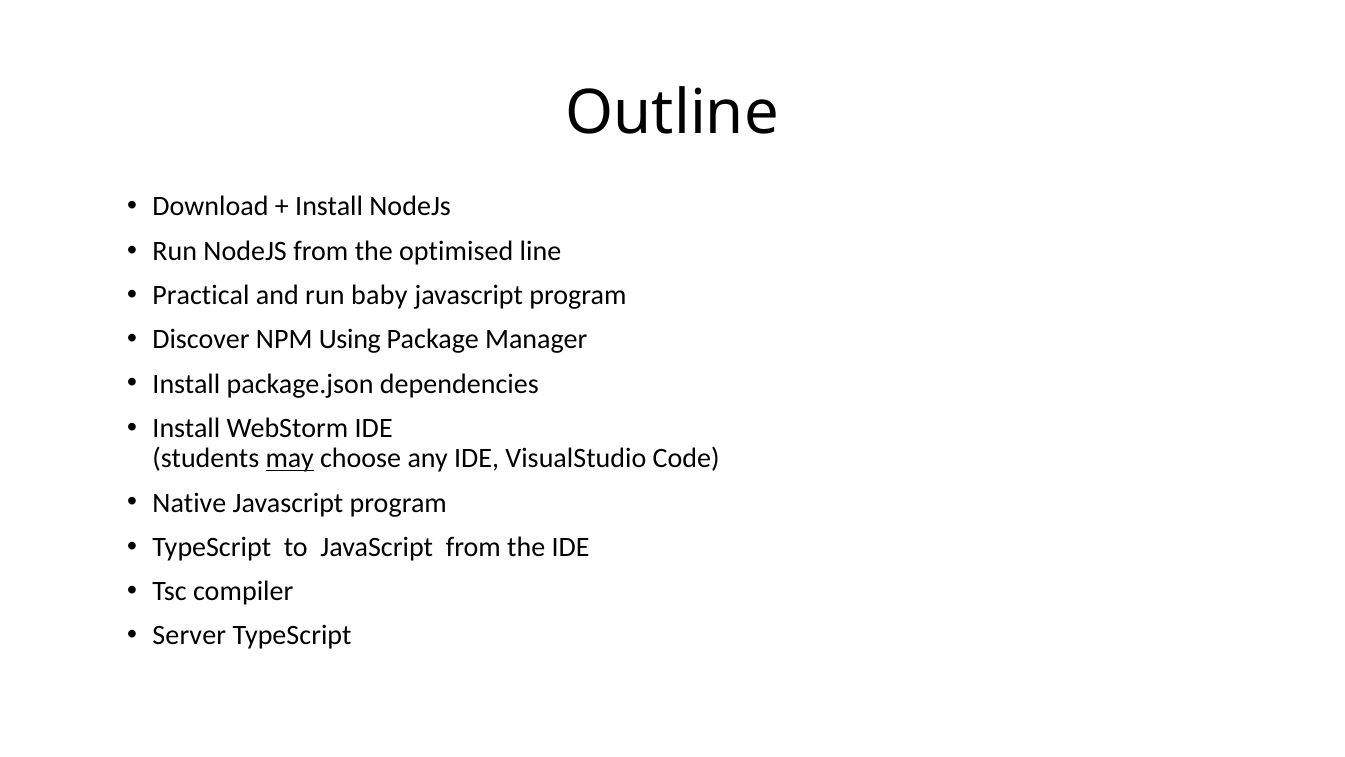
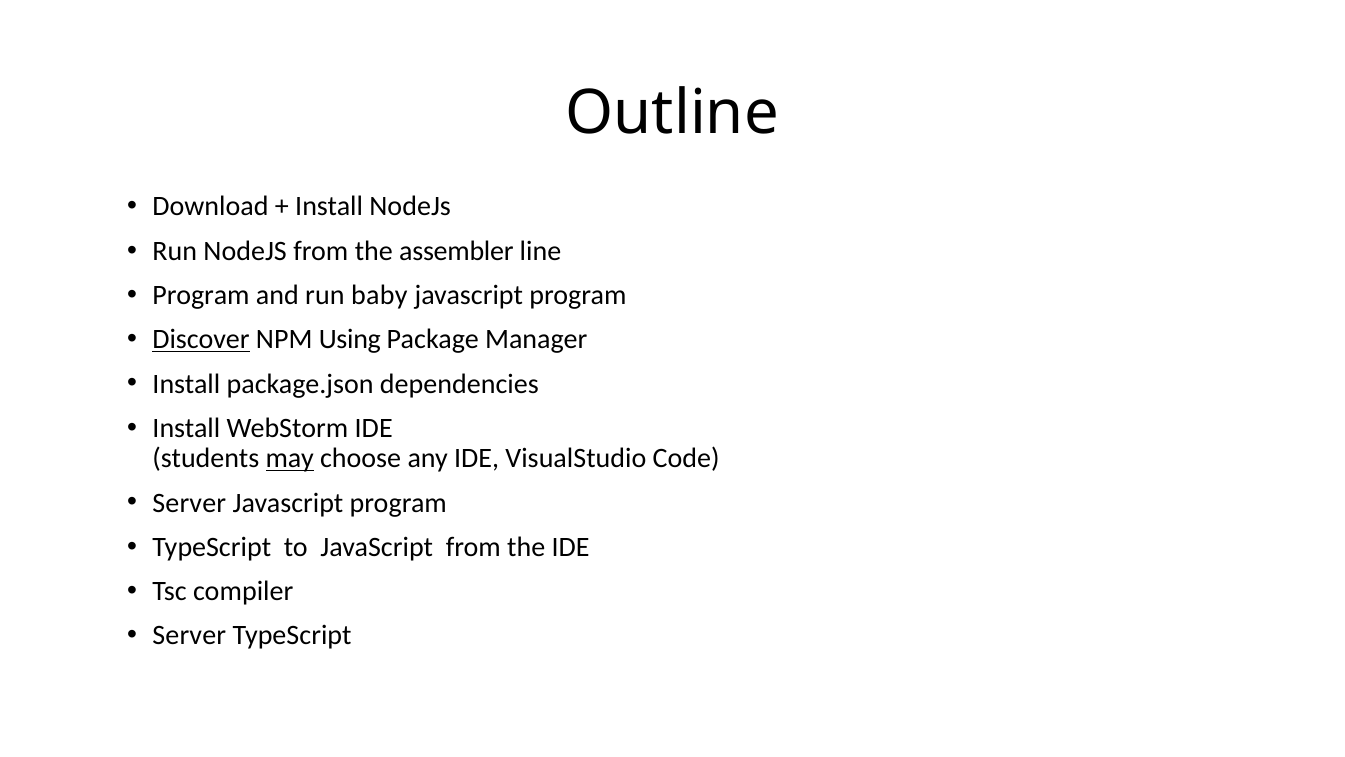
optimised: optimised -> assembler
Practical at (201, 295): Practical -> Program
Discover underline: none -> present
Native at (189, 502): Native -> Server
